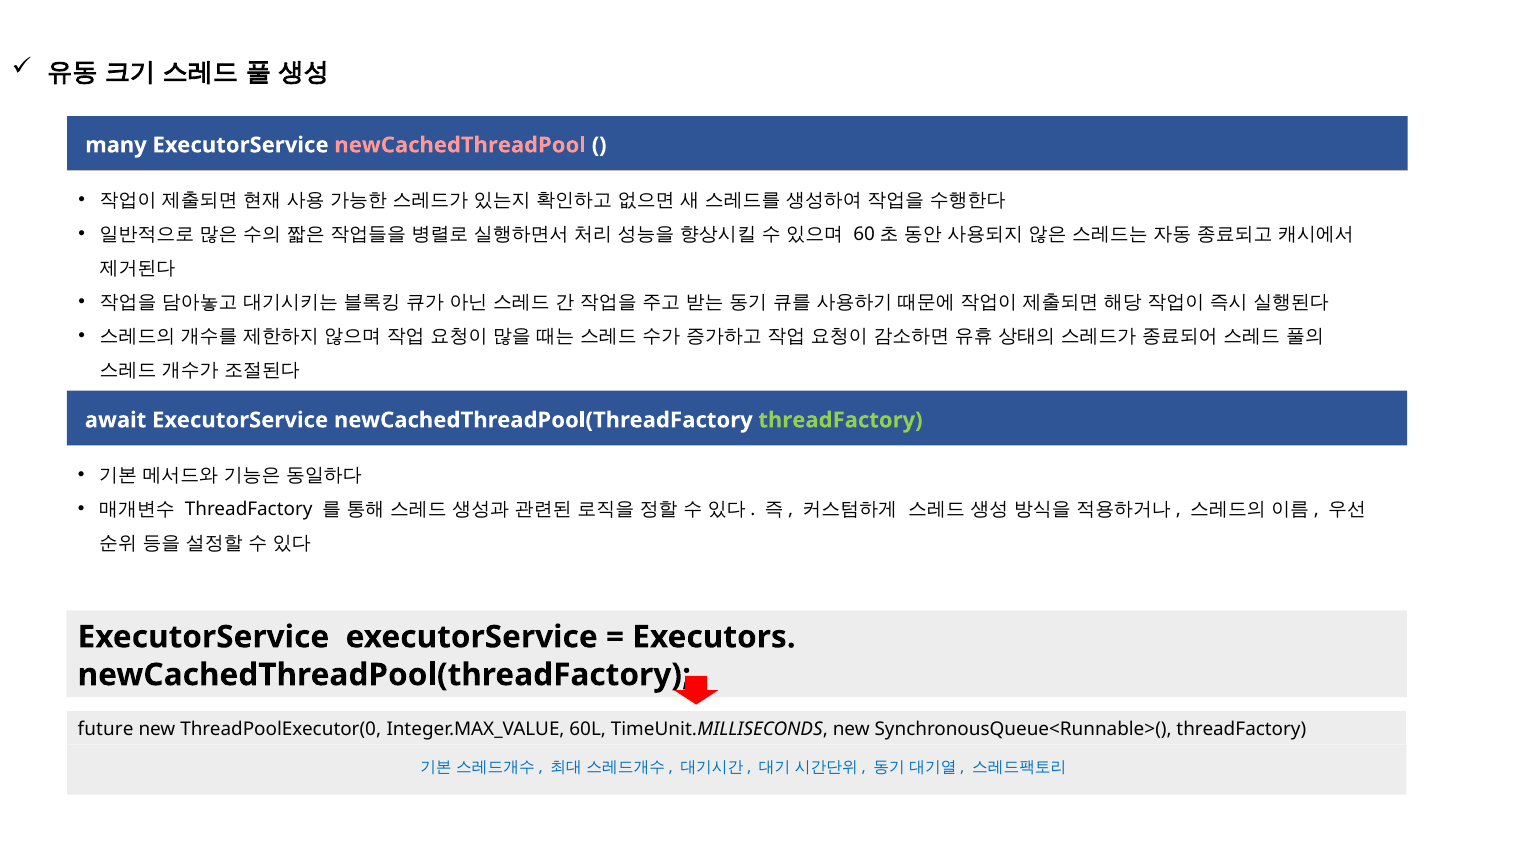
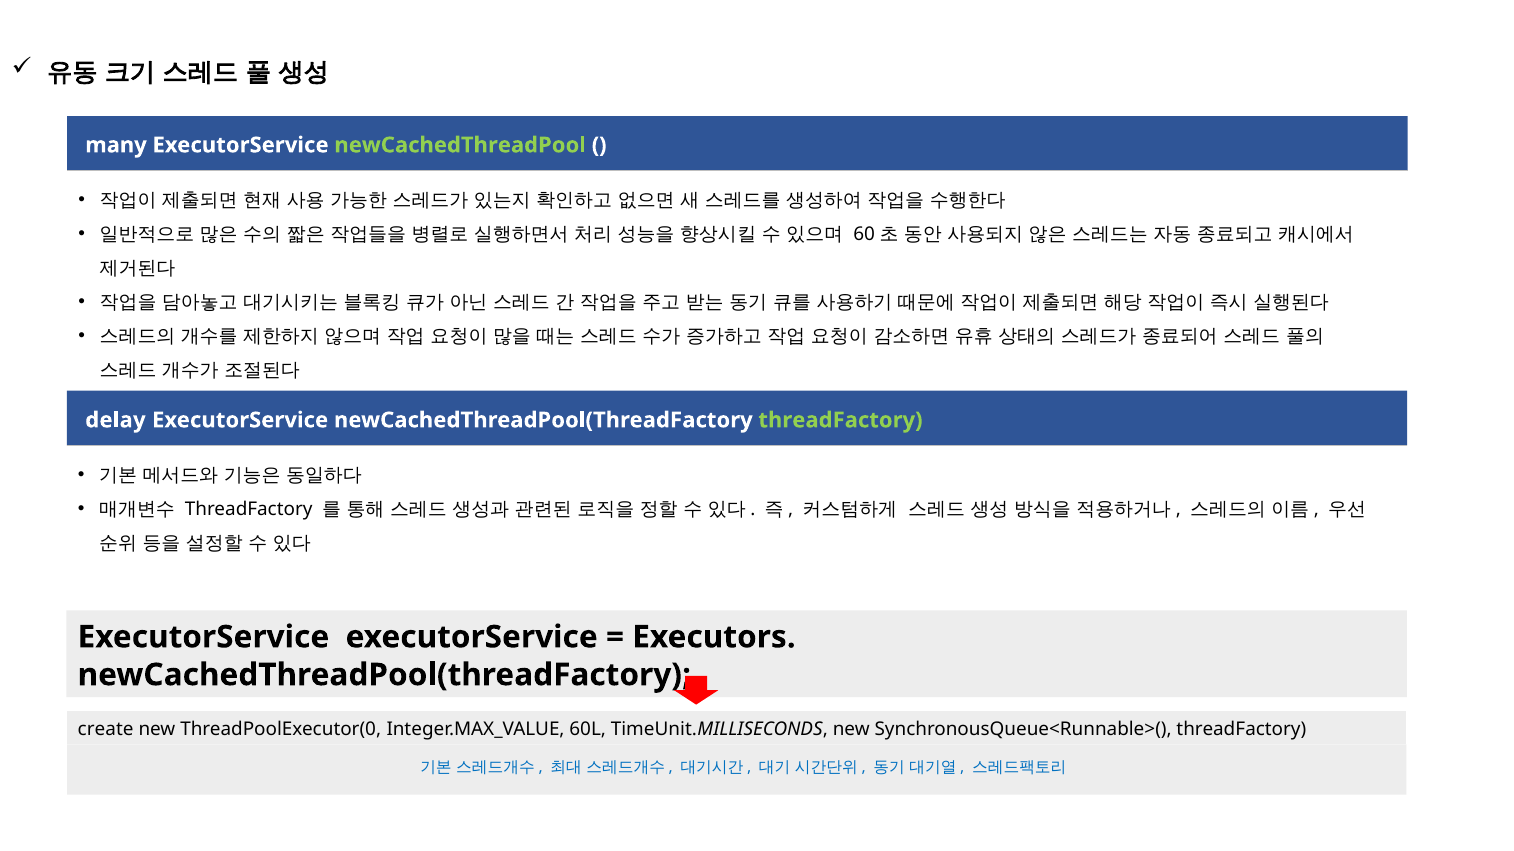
newCachedThreadPool colour: pink -> light green
await: await -> delay
future: future -> create
